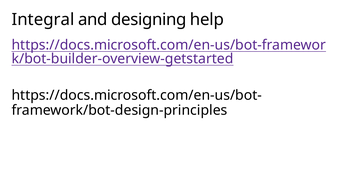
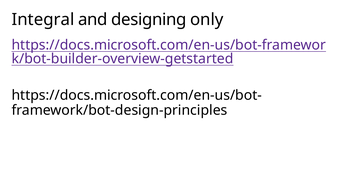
help: help -> only
